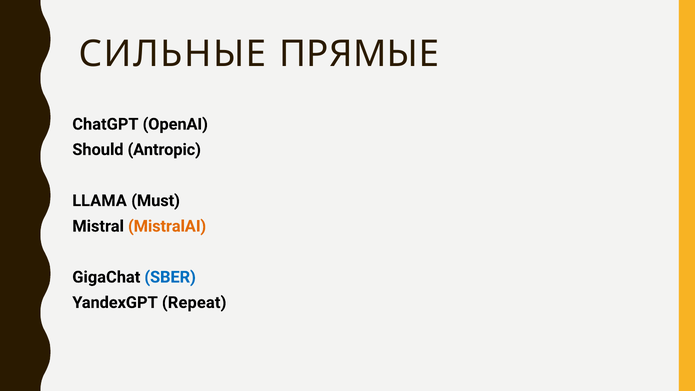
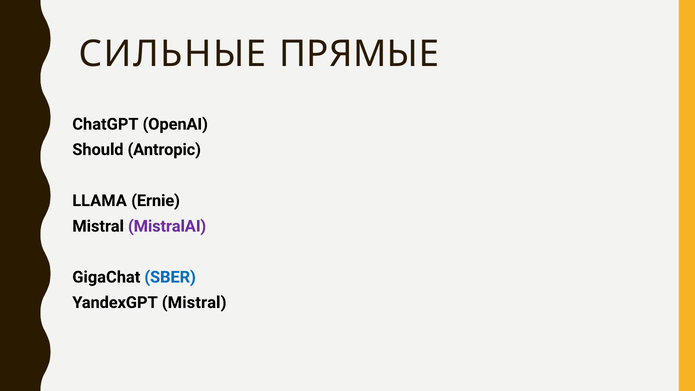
Must: Must -> Ernie
MistralAI colour: orange -> purple
YandexGPT Repeat: Repeat -> Mistral
